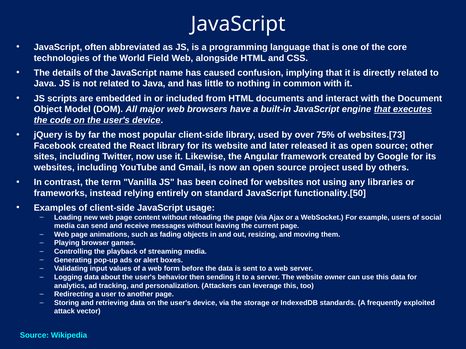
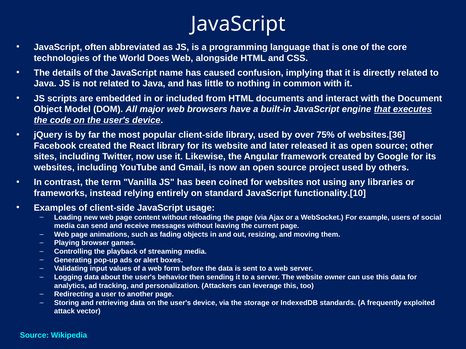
Field: Field -> Does
websites.[73: websites.[73 -> websites.[36
functionality.[50: functionality.[50 -> functionality.[10
